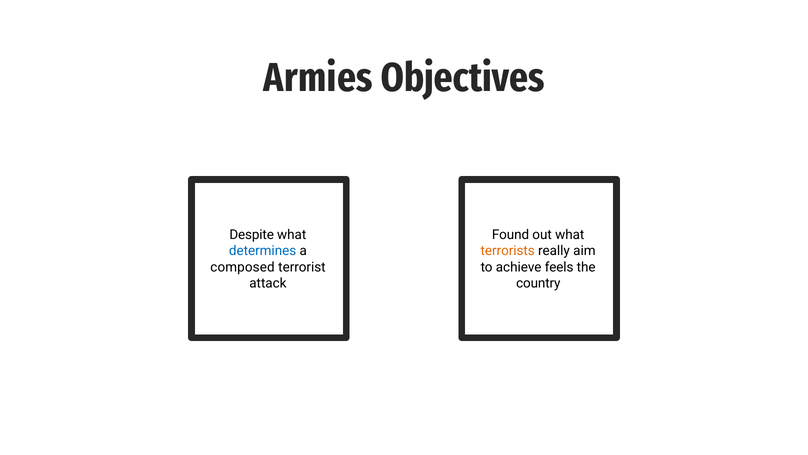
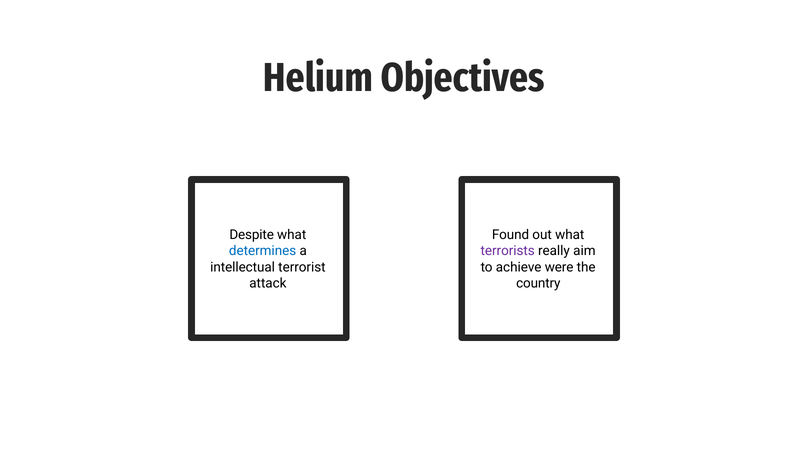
Armies: Armies -> Helium
terrorists colour: orange -> purple
composed: composed -> intellectual
feels: feels -> were
